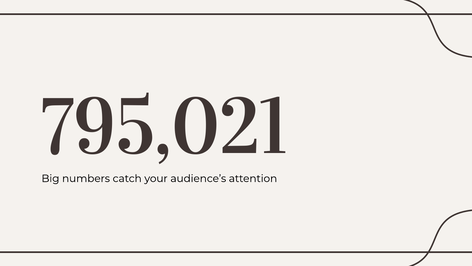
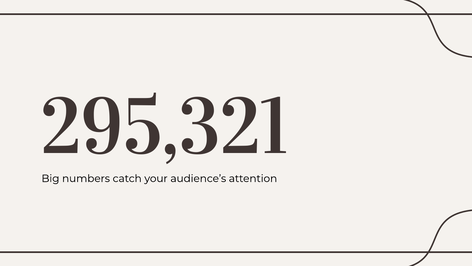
795,021: 795,021 -> 295,321
